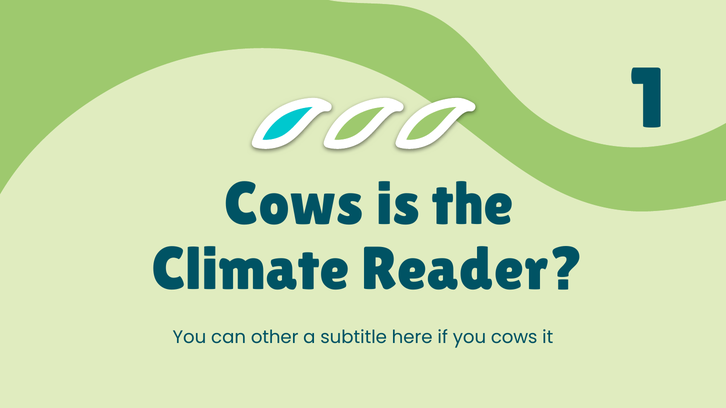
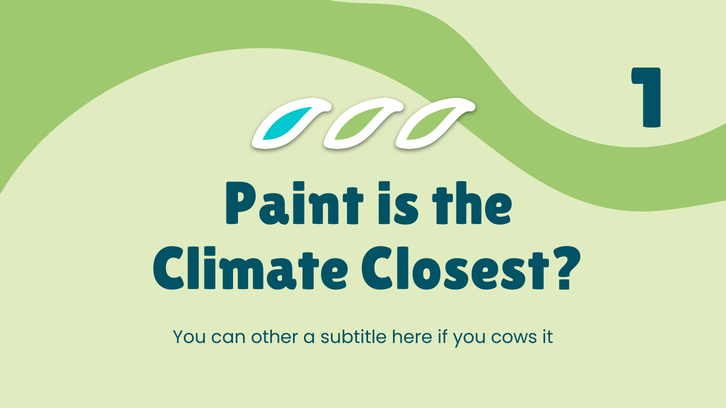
Cows at (294, 204): Cows -> Paint
Reader: Reader -> Closest
